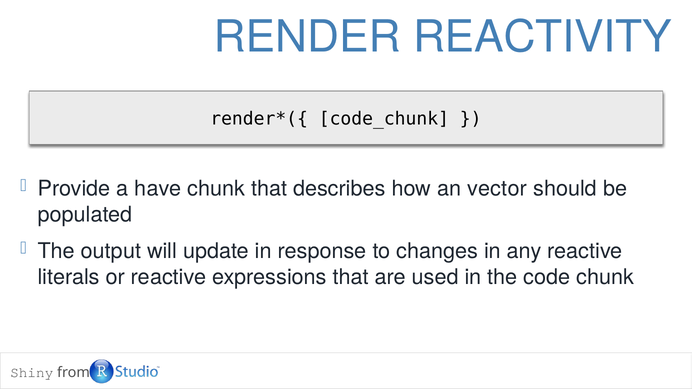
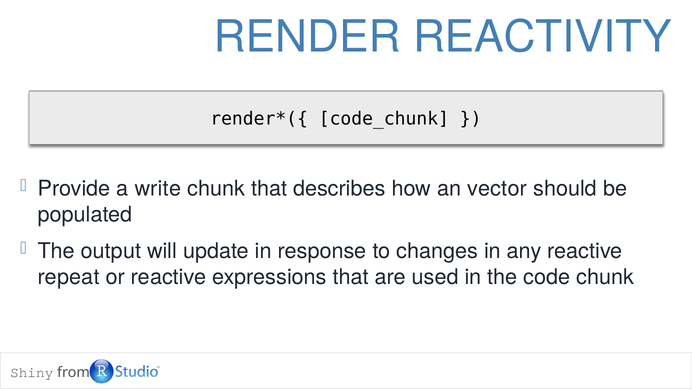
have: have -> write
literals: literals -> repeat
